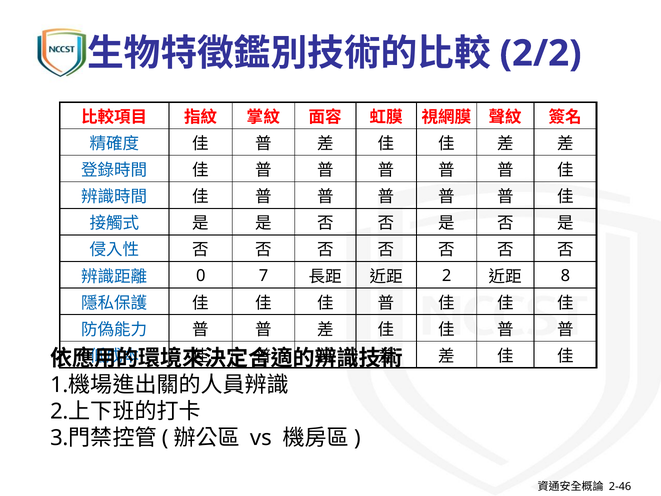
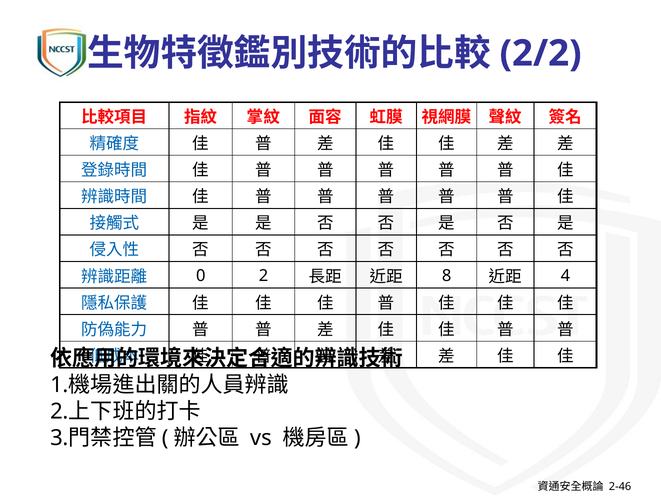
0 7: 7 -> 2
2 at (447, 276): 2 -> 8
8: 8 -> 4
